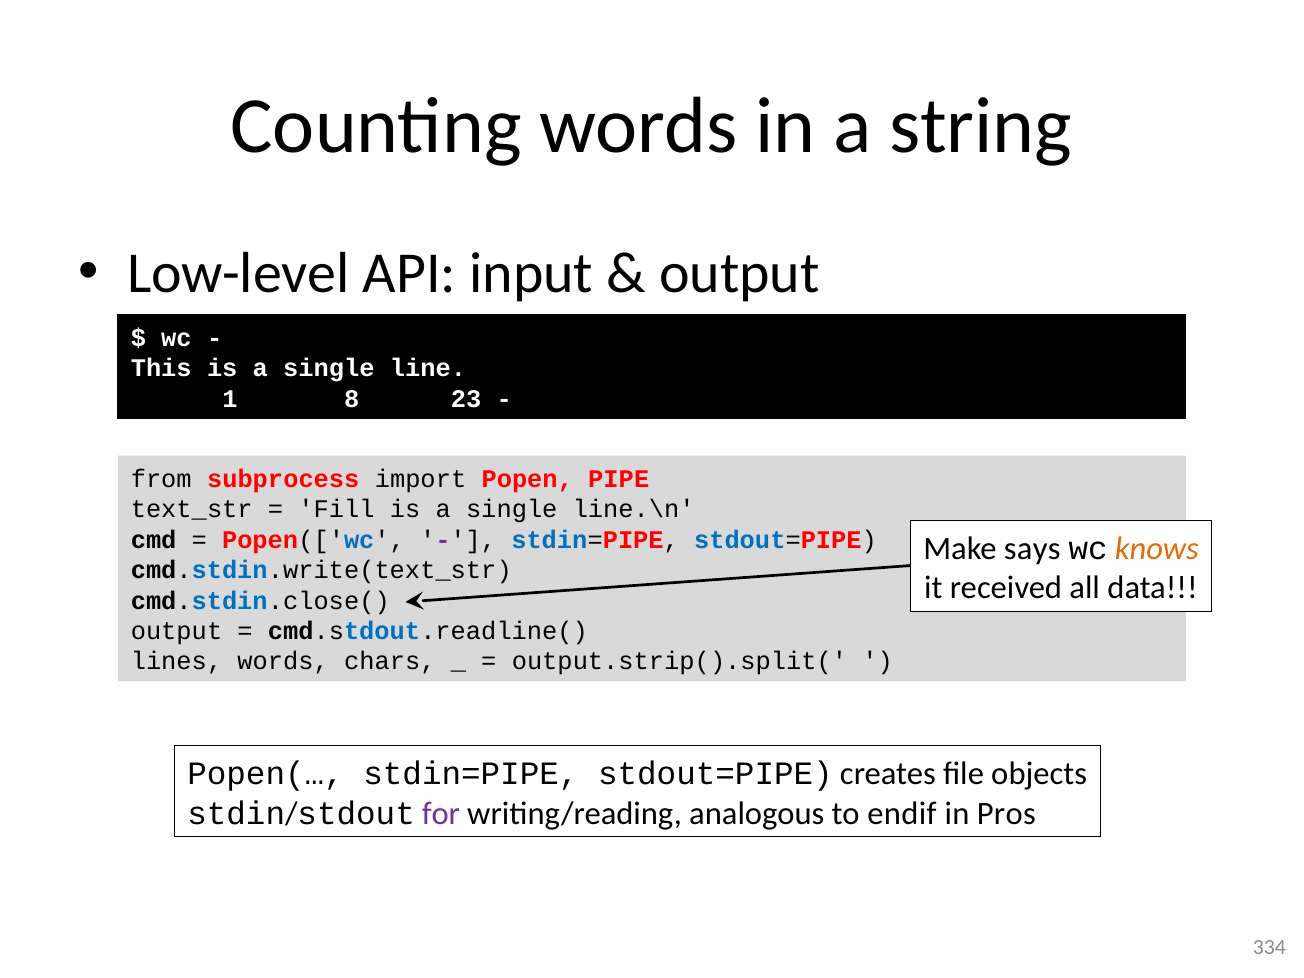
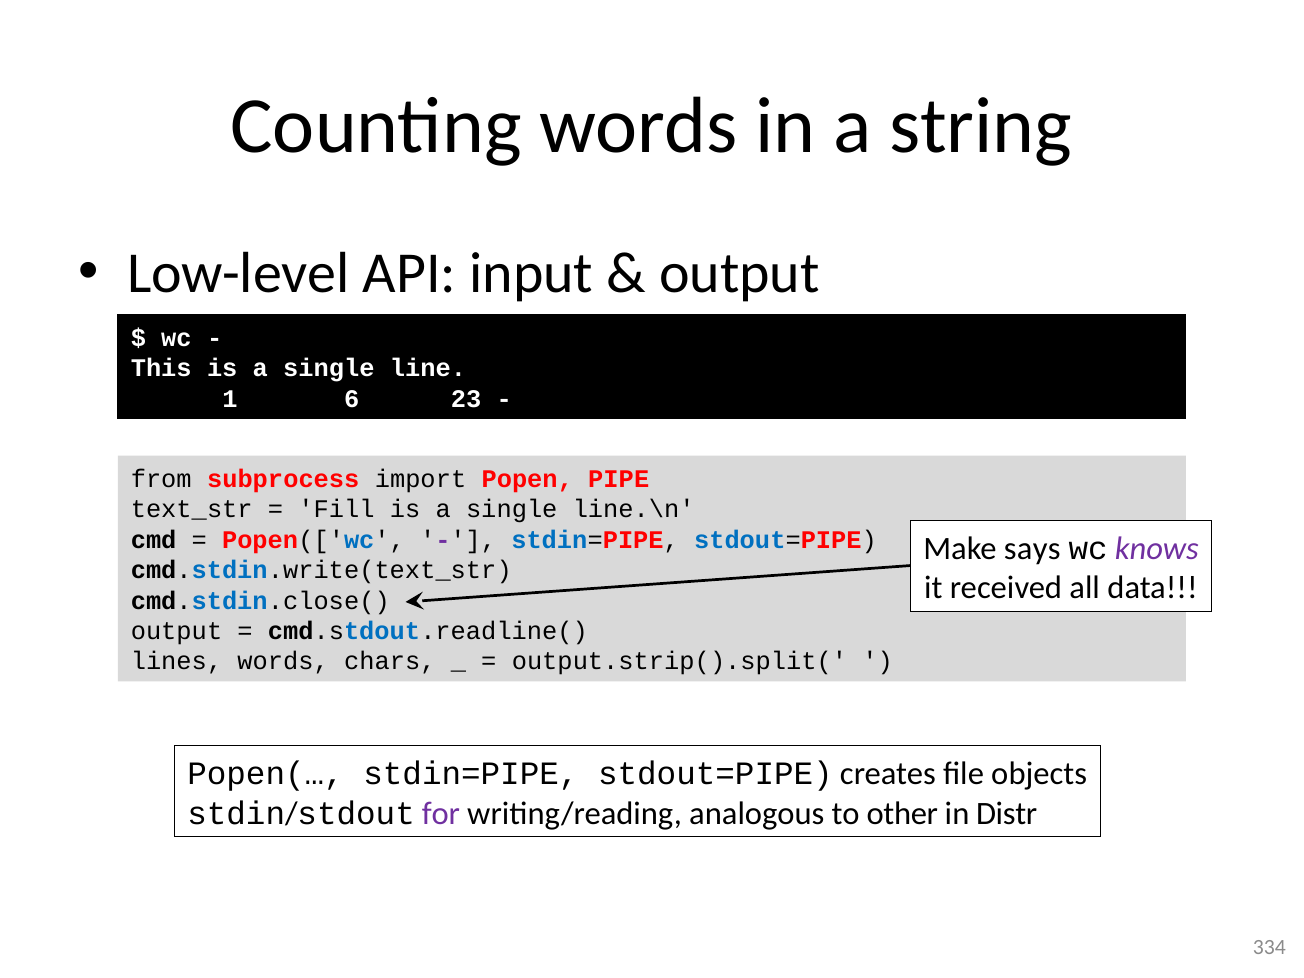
8: 8 -> 6
knows colour: orange -> purple
endif: endif -> other
Pros: Pros -> Distr
